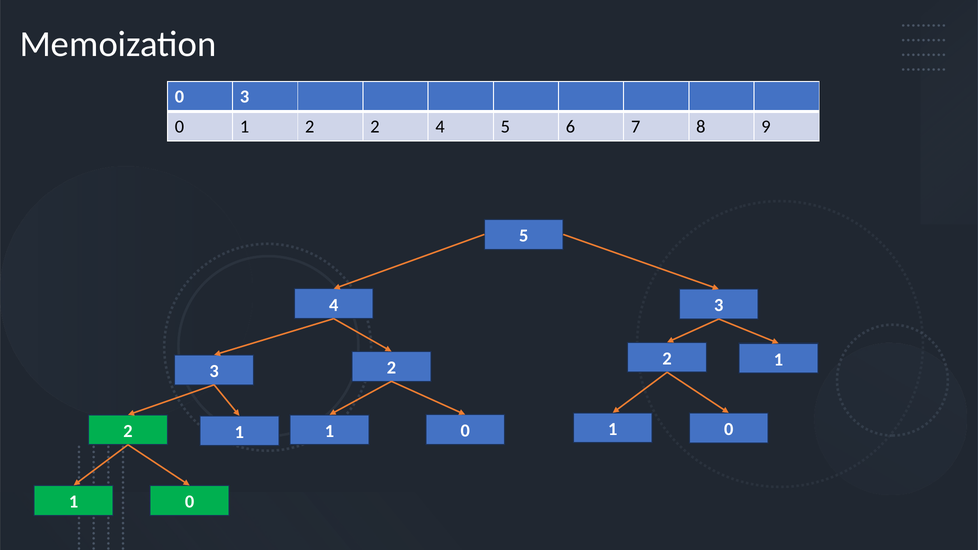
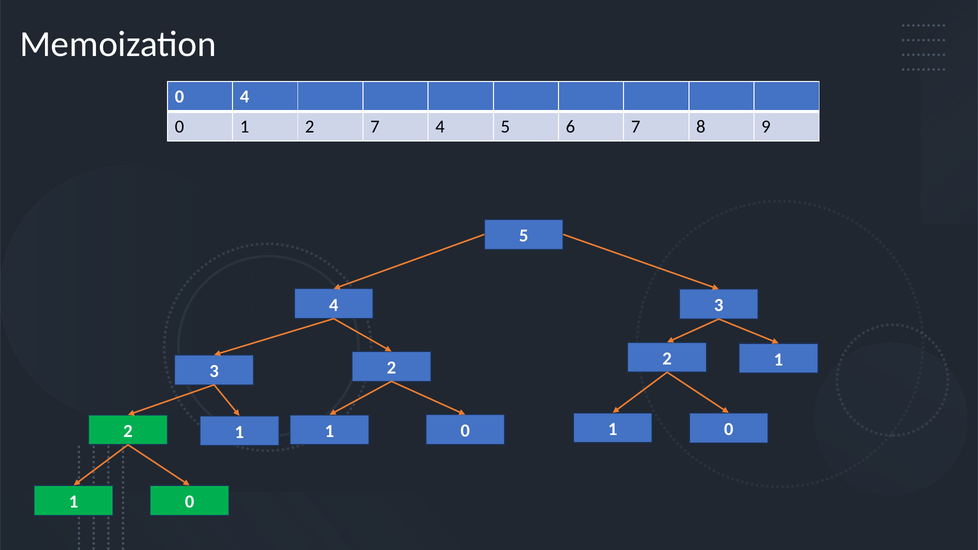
0 3: 3 -> 4
1 2 2: 2 -> 7
